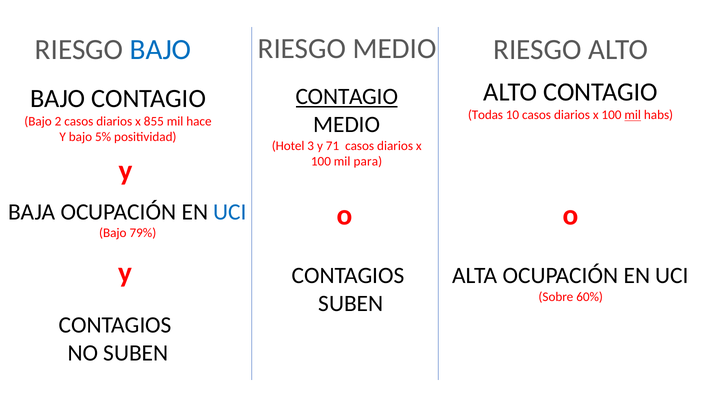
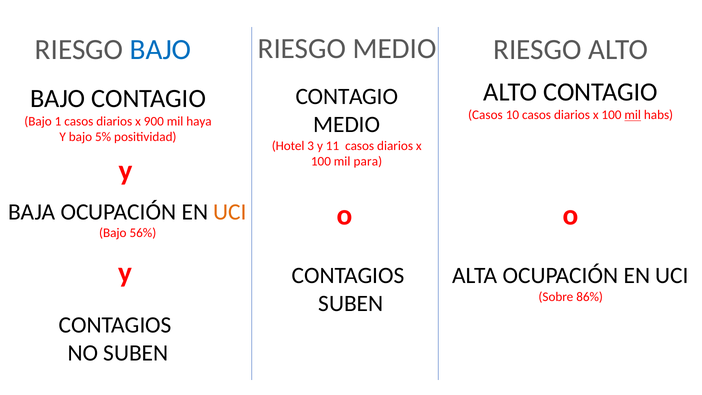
CONTAGIO at (347, 96) underline: present -> none
Todas at (485, 115): Todas -> Casos
2: 2 -> 1
855: 855 -> 900
hace: hace -> haya
71: 71 -> 11
UCI at (230, 212) colour: blue -> orange
79%: 79% -> 56%
60%: 60% -> 86%
